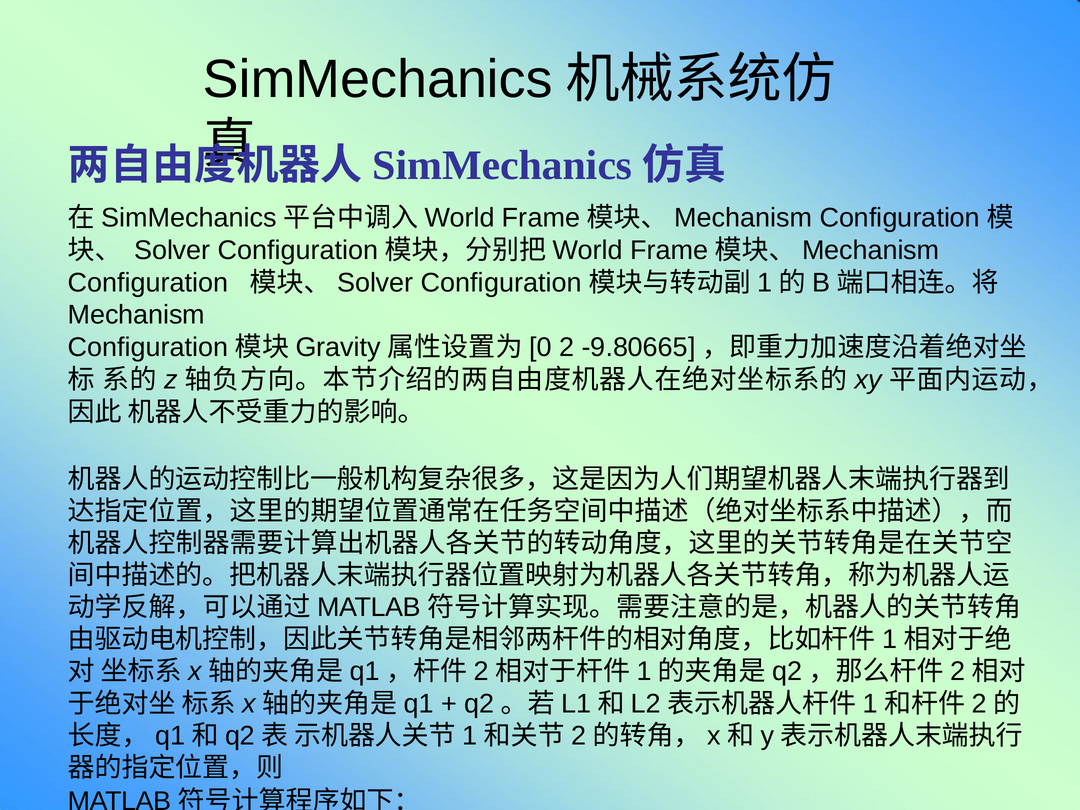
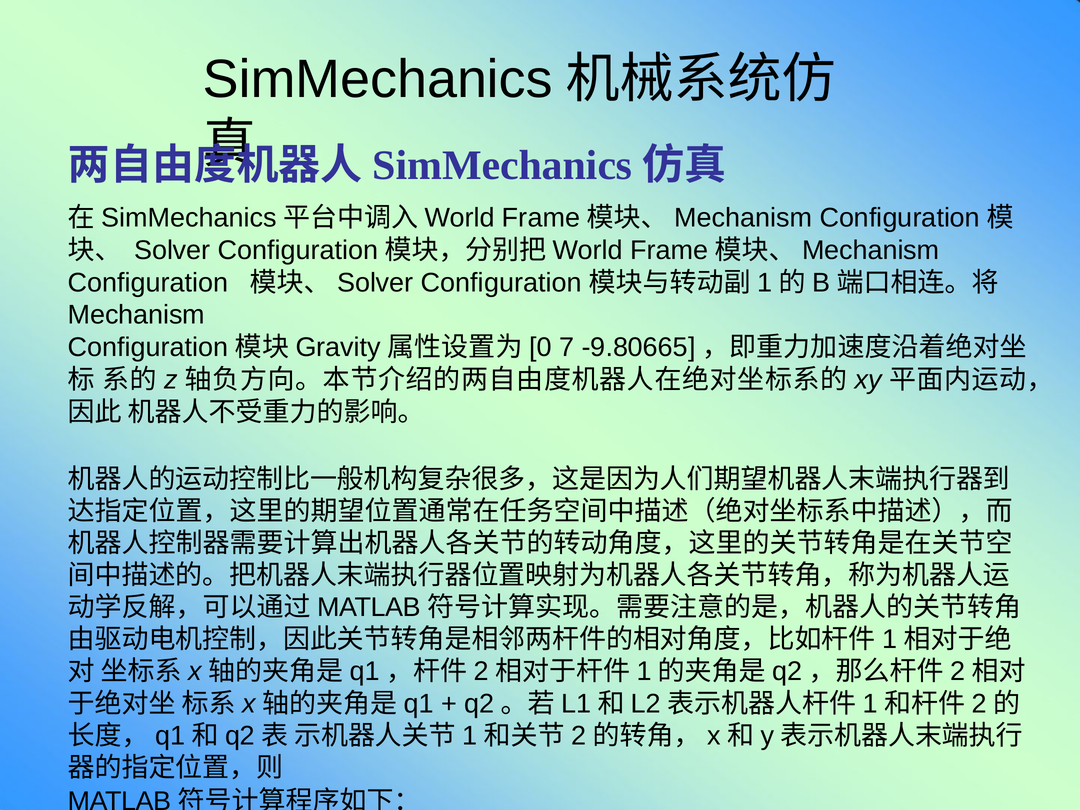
2: 2 -> 7
